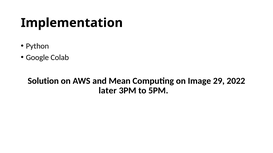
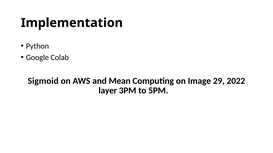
Solution: Solution -> Sigmoid
later: later -> layer
